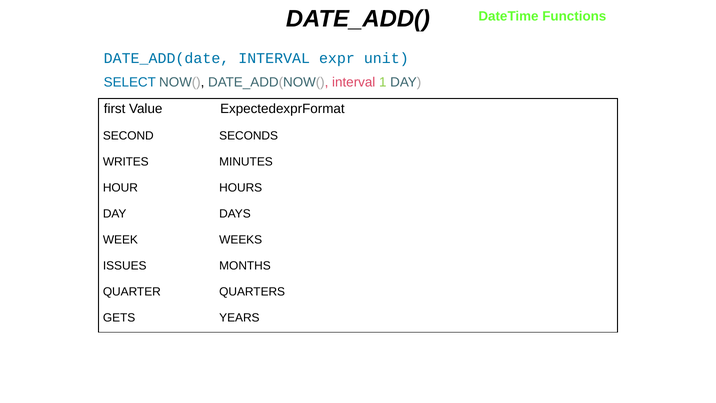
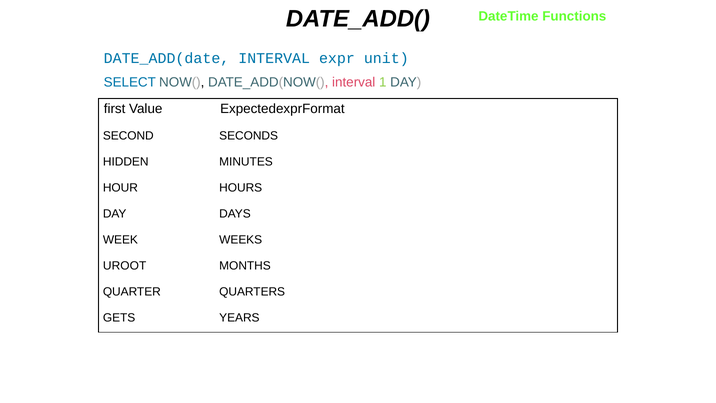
WRITES: WRITES -> HIDDEN
ISSUES: ISSUES -> UROOT
